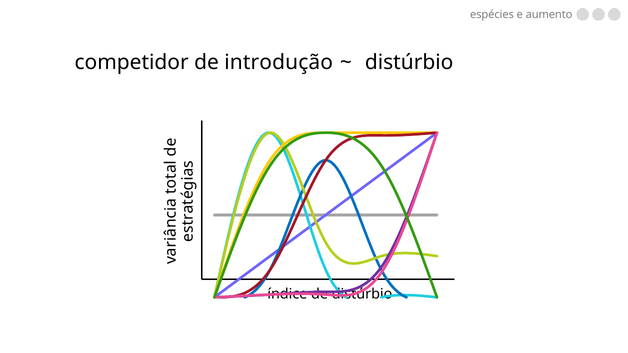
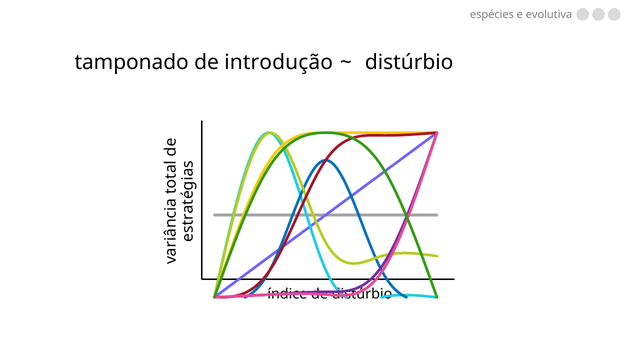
aumento: aumento -> evolutiva
competidor: competidor -> tamponado
